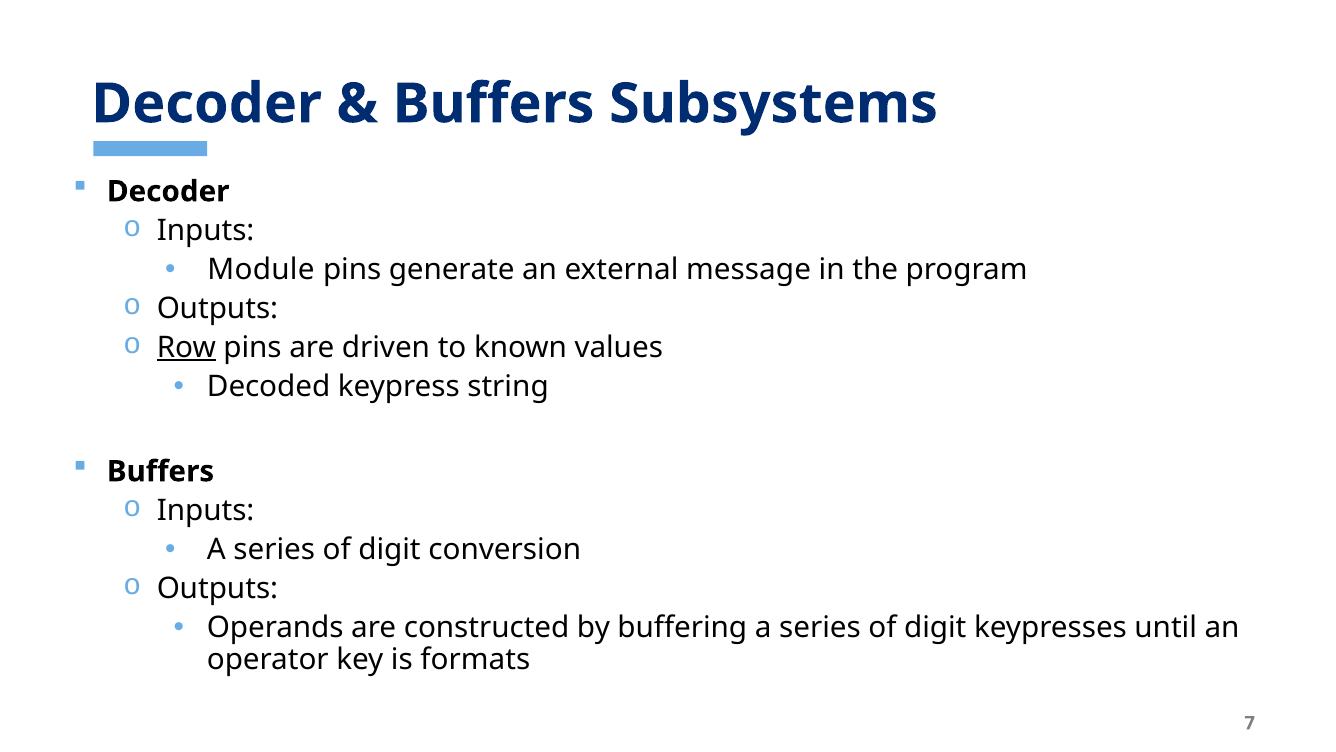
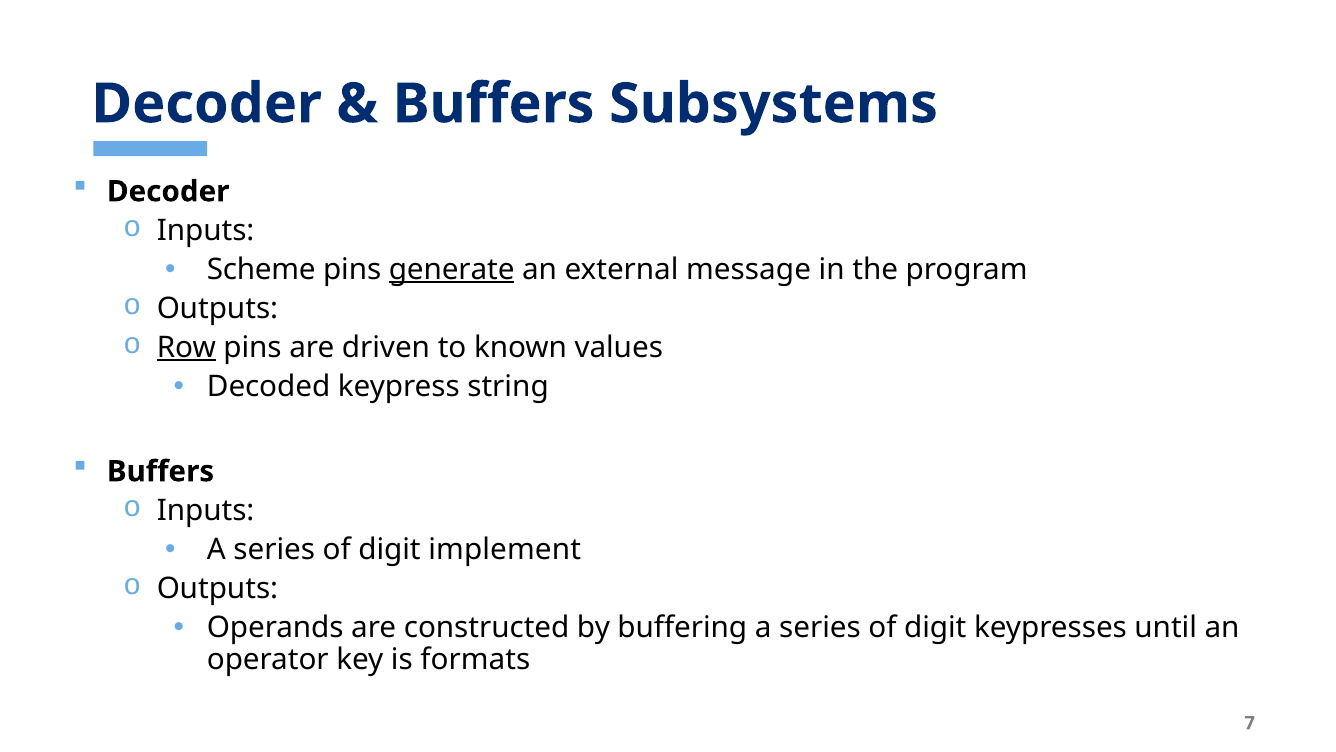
Module: Module -> Scheme
generate underline: none -> present
conversion: conversion -> implement
